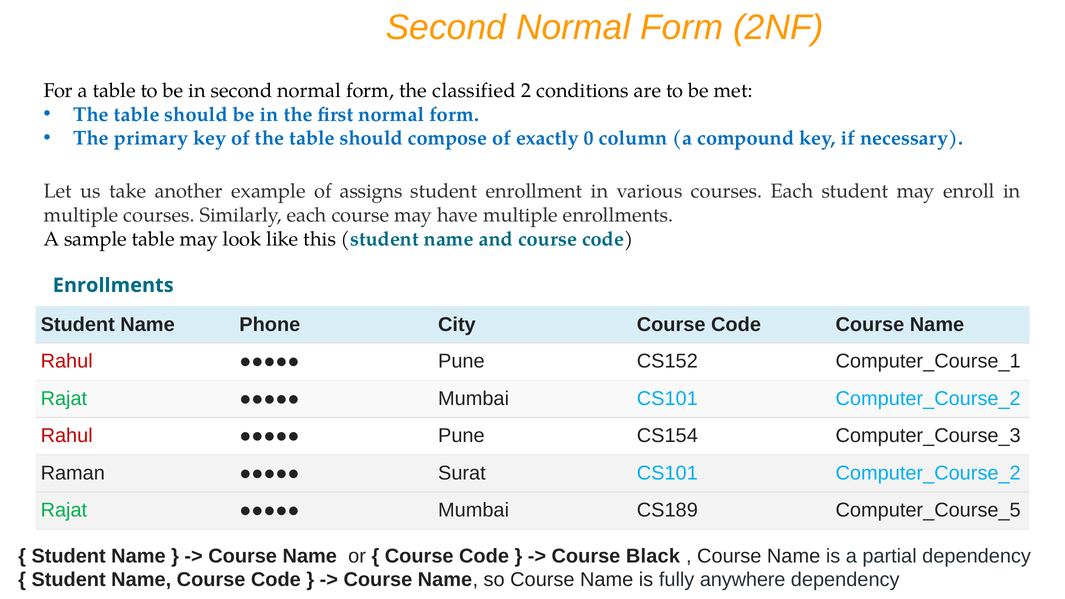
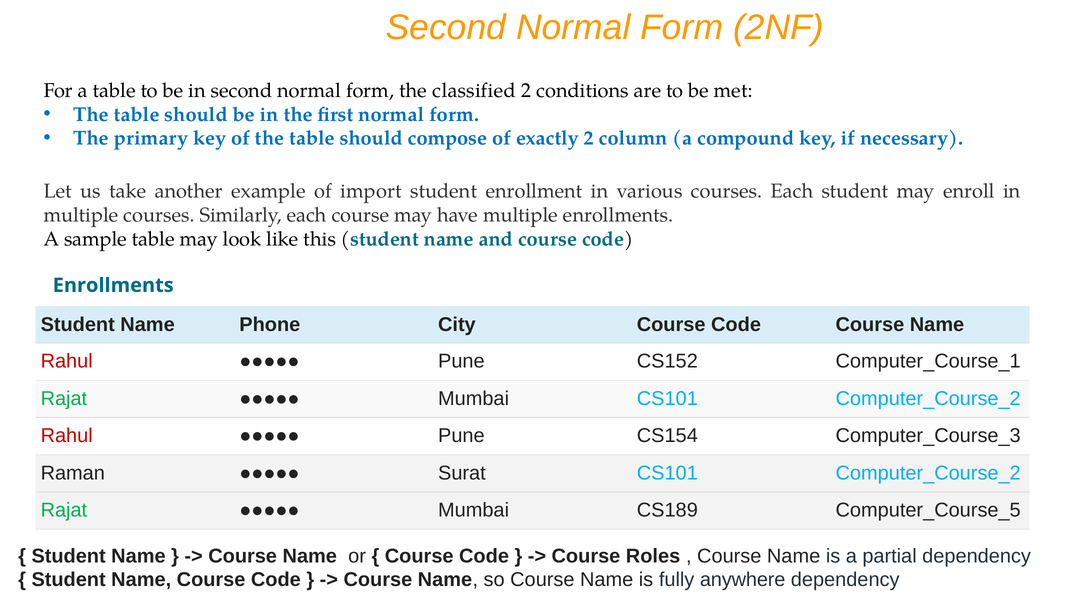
exactly 0: 0 -> 2
assigns: assigns -> import
Black: Black -> Roles
